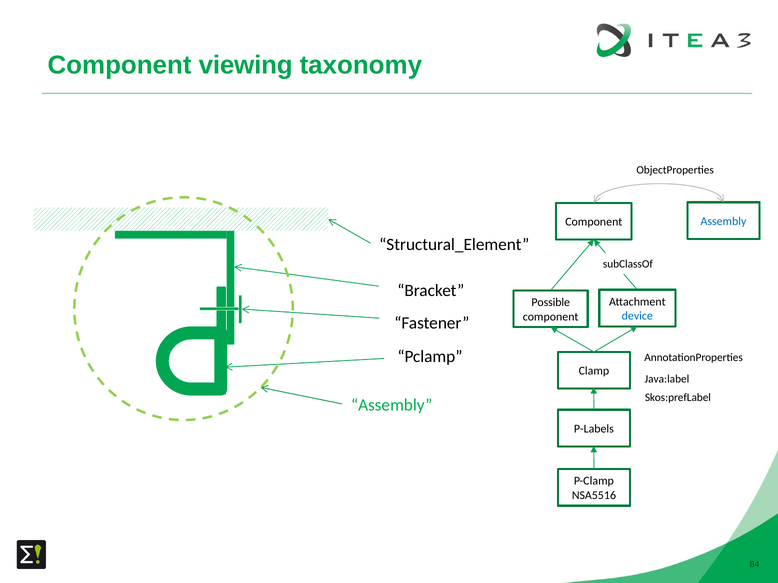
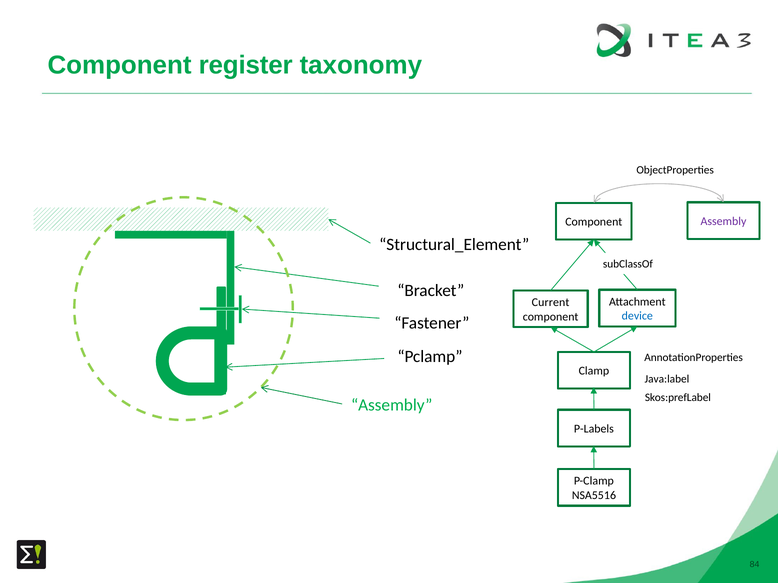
viewing: viewing -> register
Assembly at (723, 222) colour: blue -> purple
Possible: Possible -> Current
